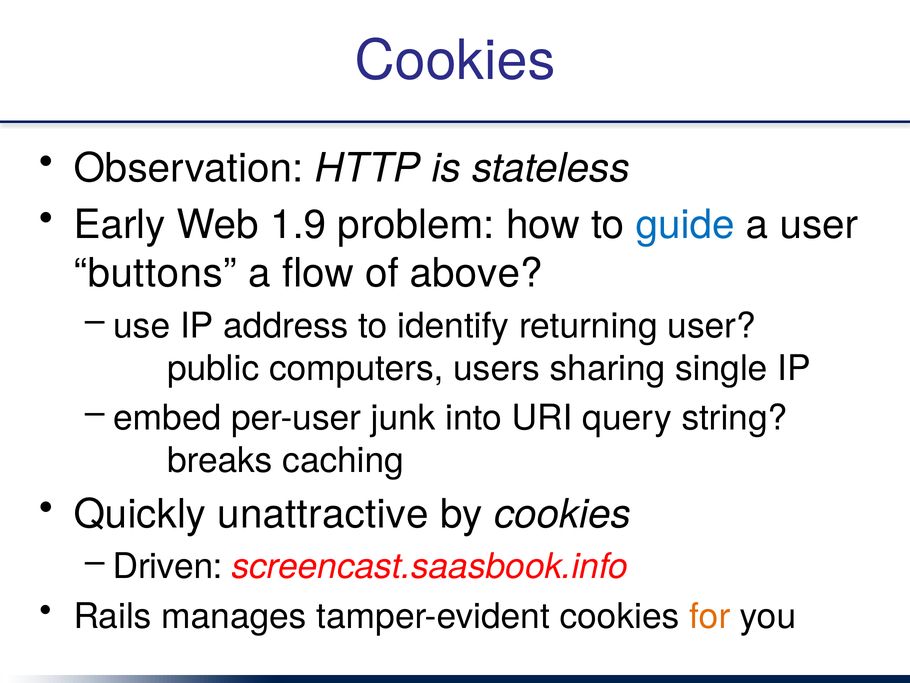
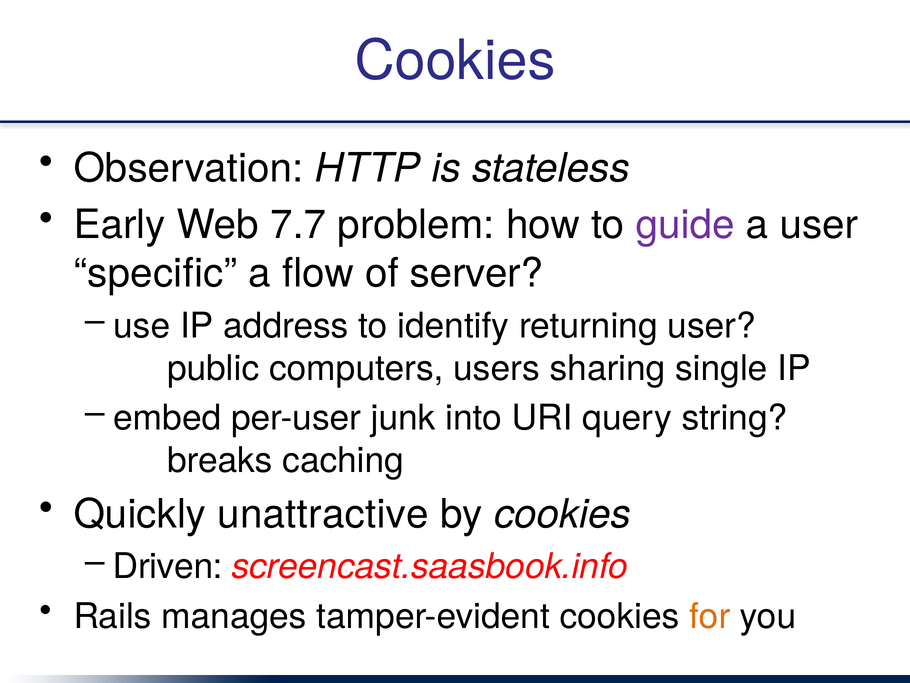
1.9: 1.9 -> 7.7
guide colour: blue -> purple
buttons: buttons -> specific
above: above -> server
